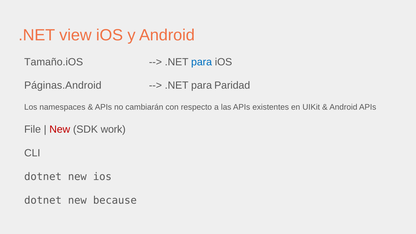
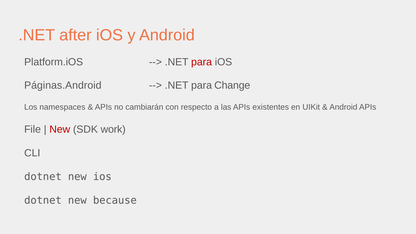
view: view -> after
Tamaño.iOS: Tamaño.iOS -> Platform.iOS
para at (202, 62) colour: blue -> red
Paridad: Paridad -> Change
